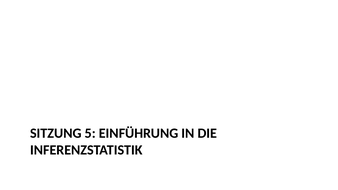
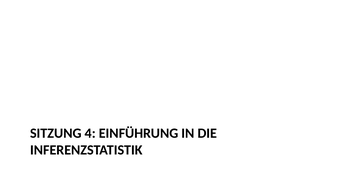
5: 5 -> 4
